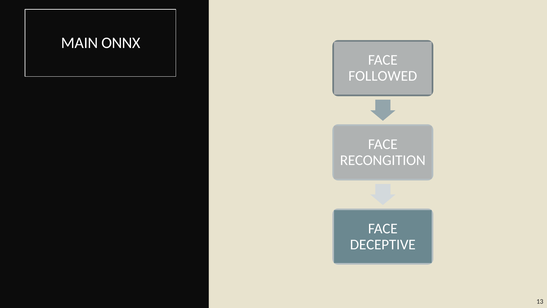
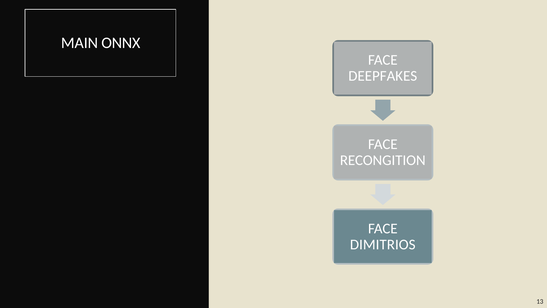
FOLLOWED: FOLLOWED -> DEEPFAKES
DECEPTIVE: DECEPTIVE -> DIMITRIOS
